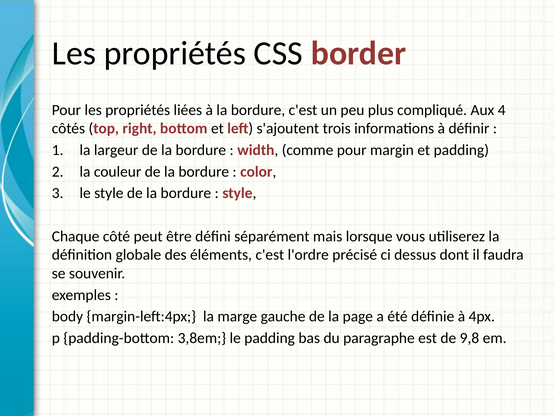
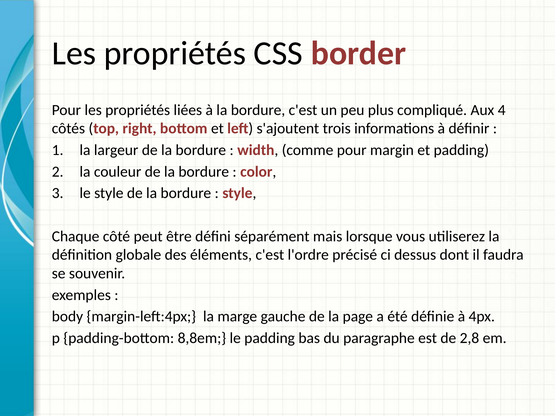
3,8em: 3,8em -> 8,8em
9,8: 9,8 -> 2,8
